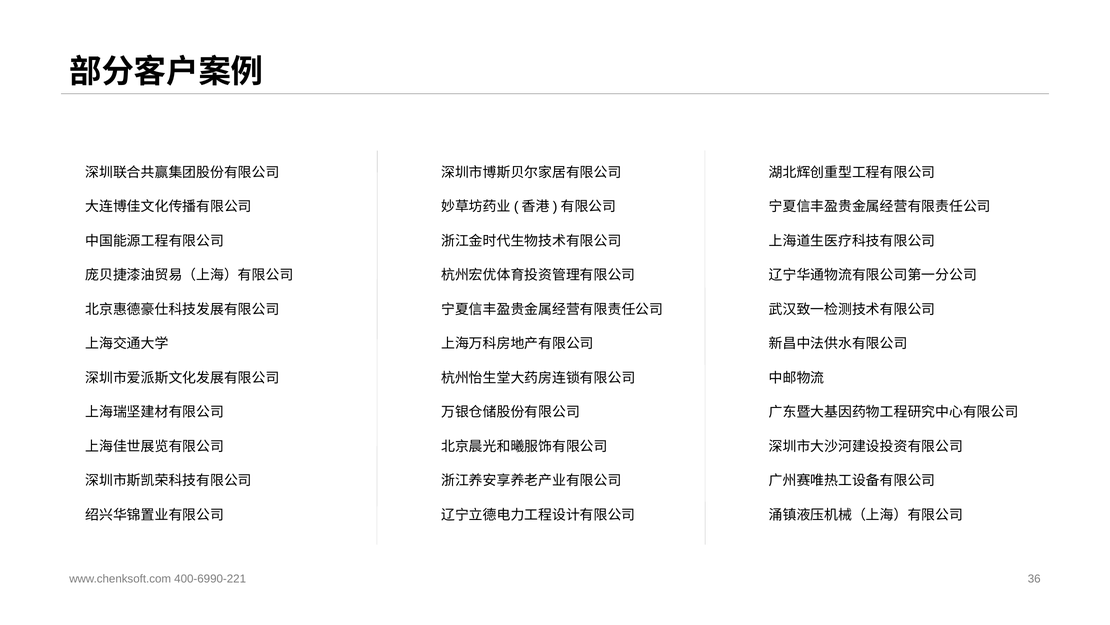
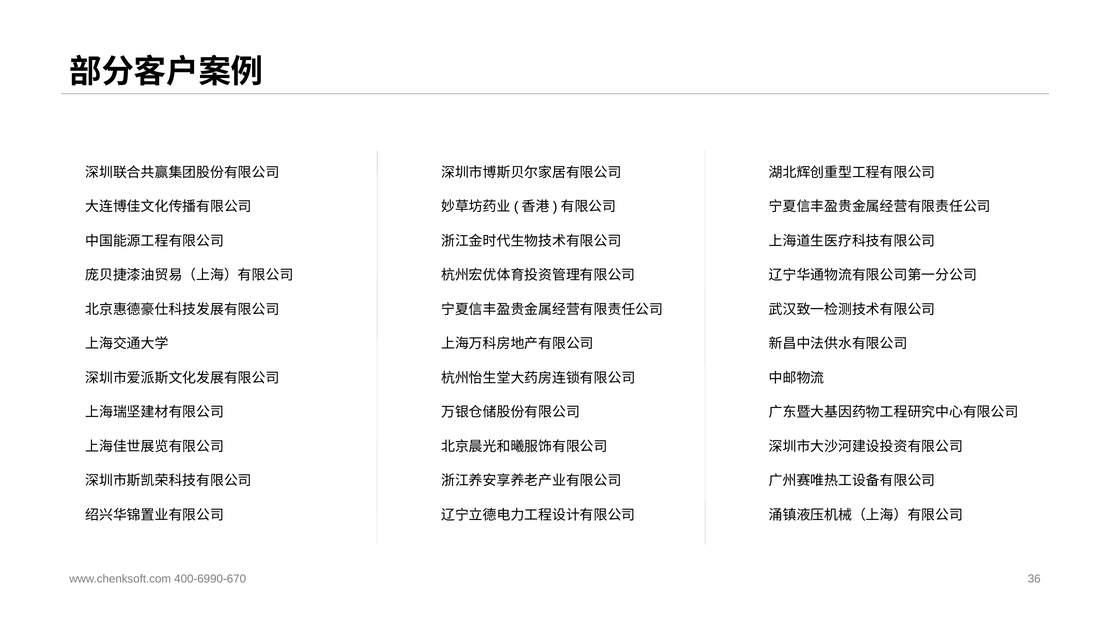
400-6990-221: 400-6990-221 -> 400-6990-670
